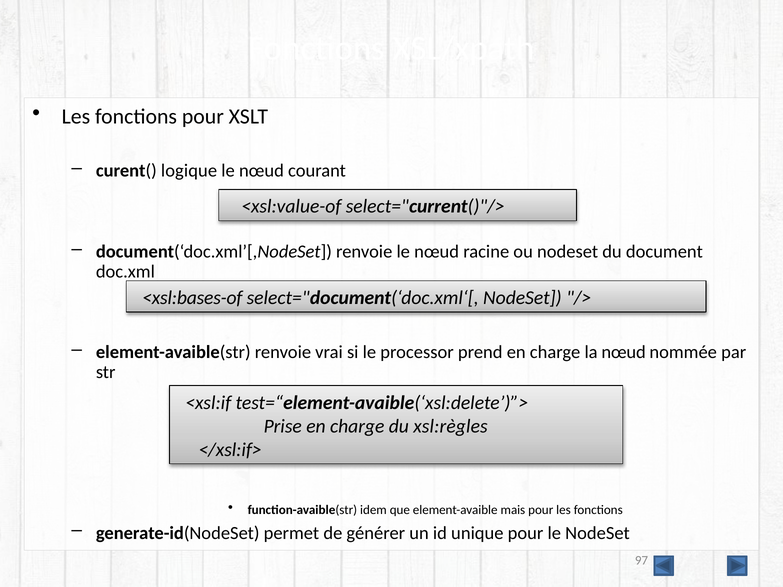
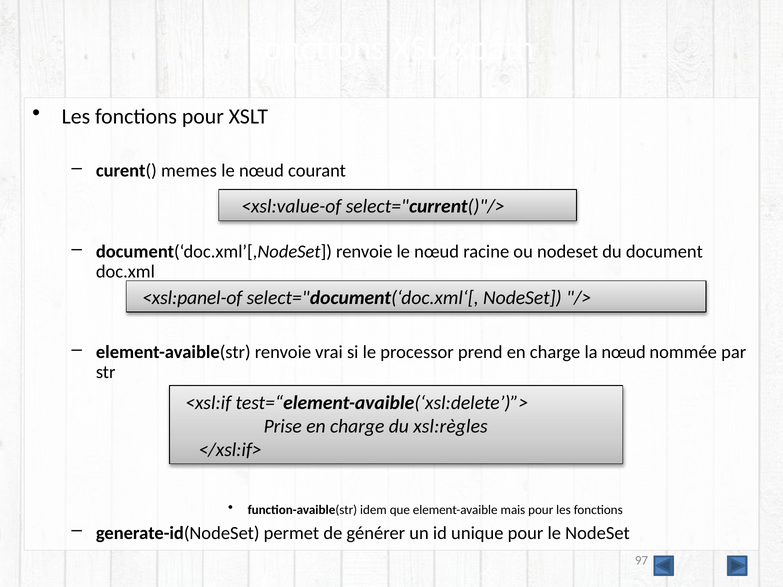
logique: logique -> memes
<xsl:bases-of: <xsl:bases-of -> <xsl:panel-of
